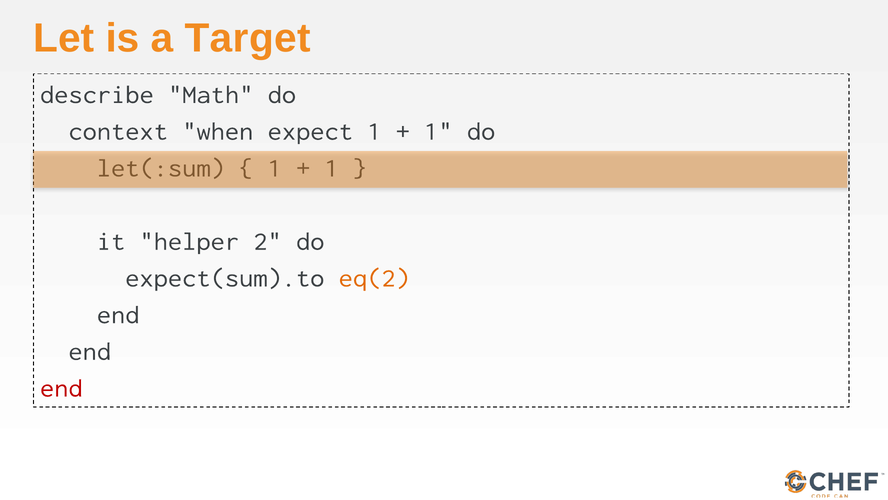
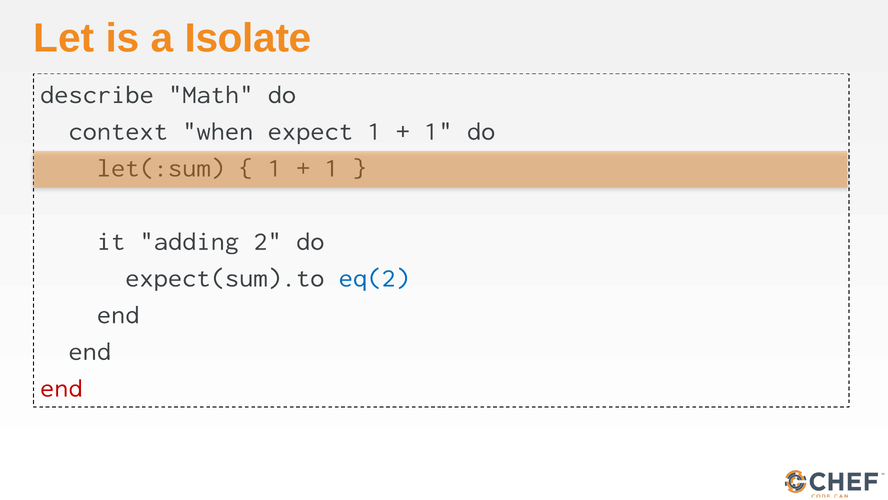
Target: Target -> Isolate
helper: helper -> adding
eq(2 colour: orange -> blue
